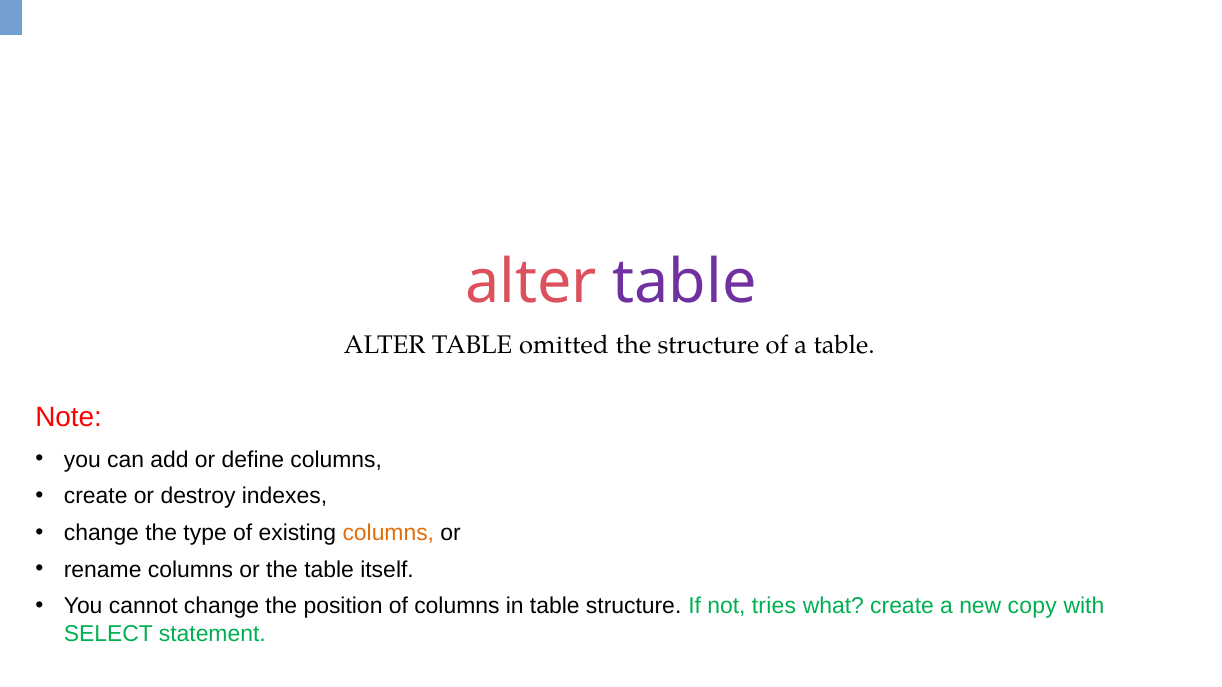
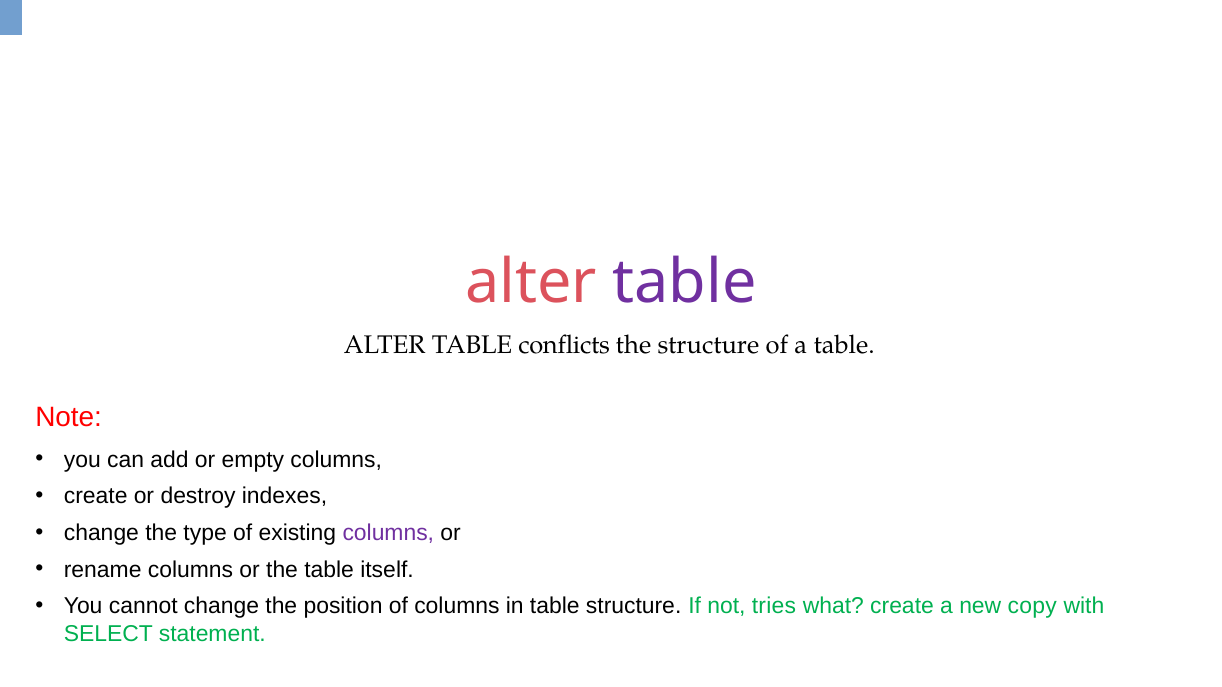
omitted: omitted -> conflicts
define: define -> empty
columns at (388, 533) colour: orange -> purple
